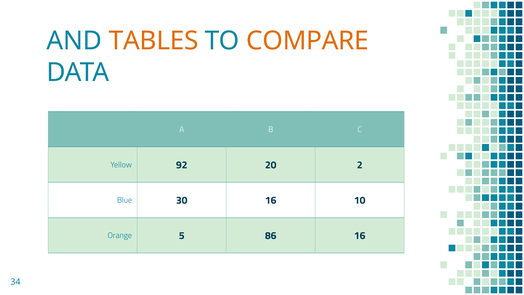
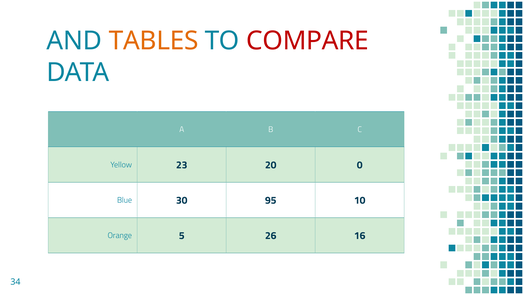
COMPARE colour: orange -> red
92: 92 -> 23
2: 2 -> 0
30 16: 16 -> 95
86: 86 -> 26
